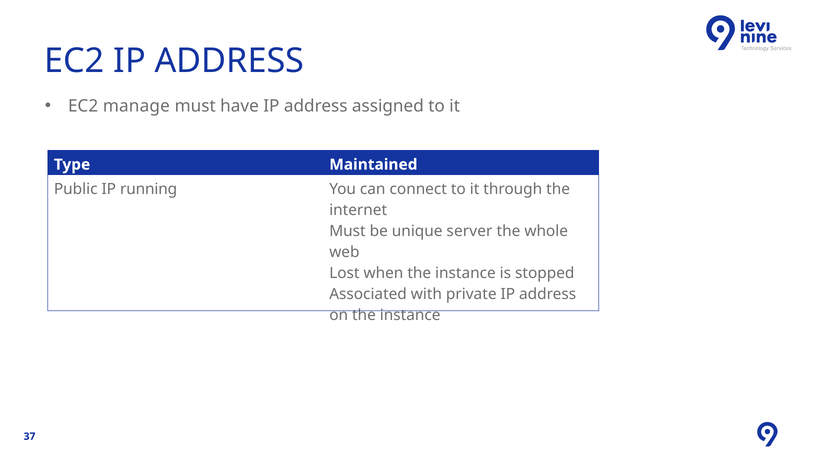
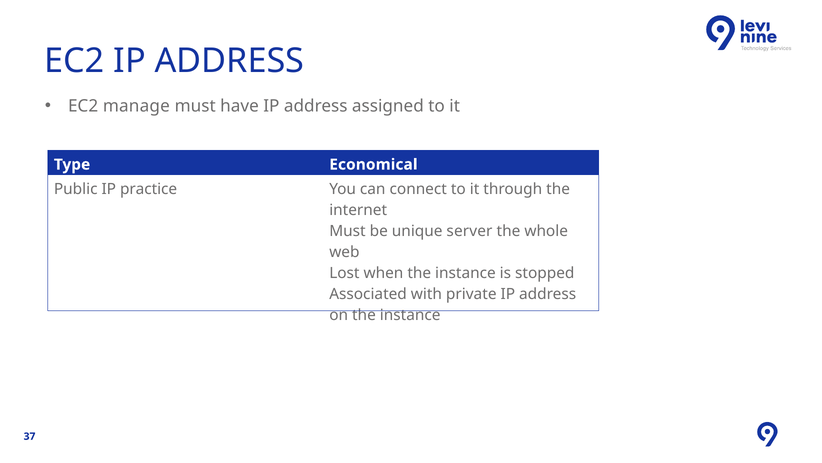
Maintained: Maintained -> Economical
running: running -> practice
